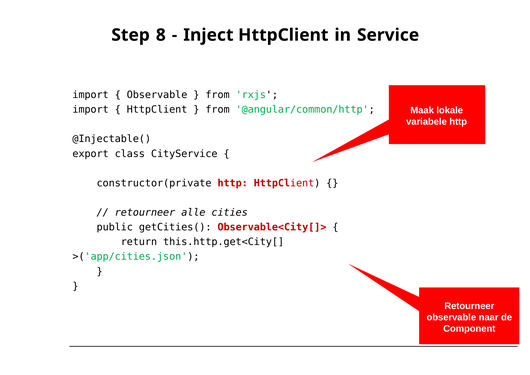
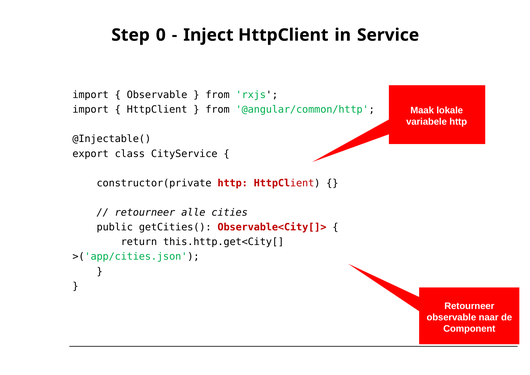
8: 8 -> 0
